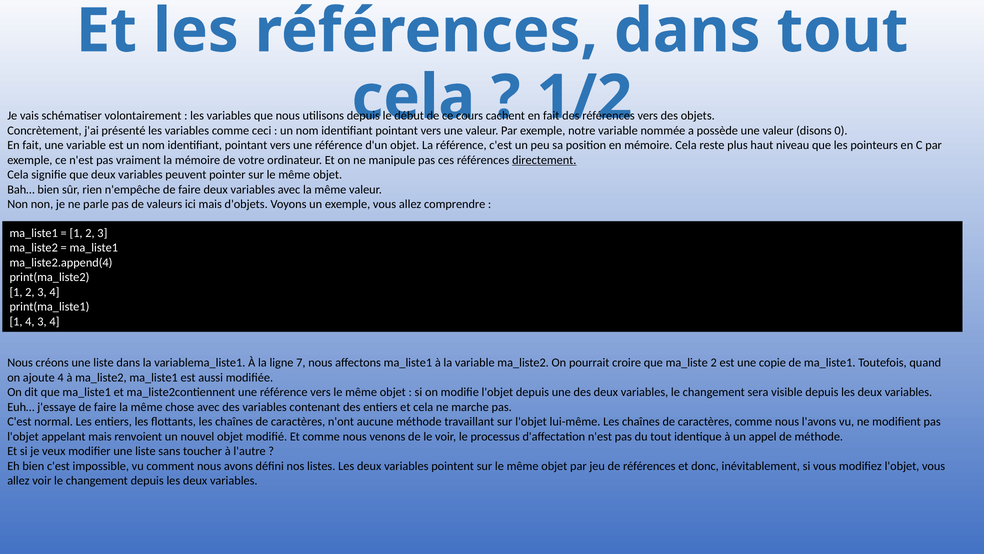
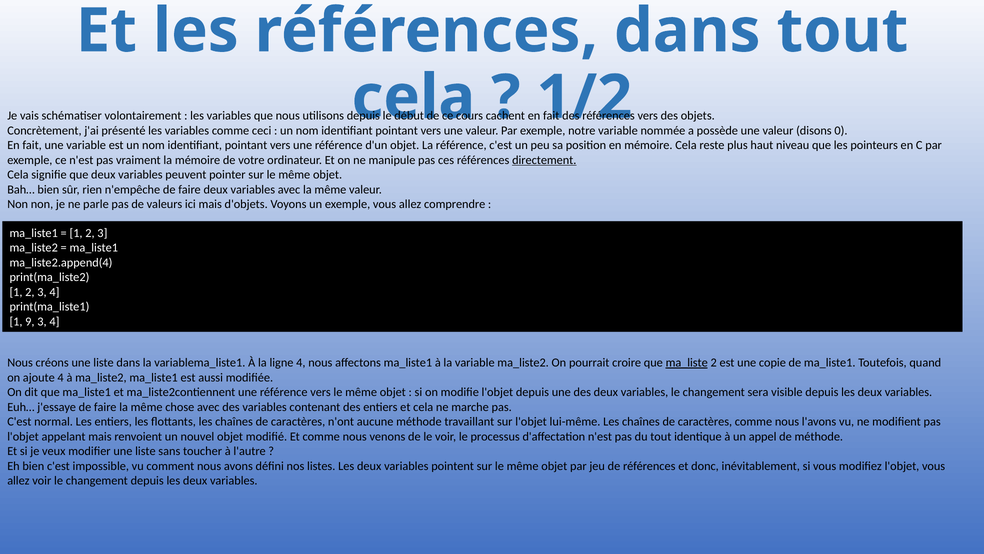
1 4: 4 -> 9
ligne 7: 7 -> 4
ma_liste underline: none -> present
